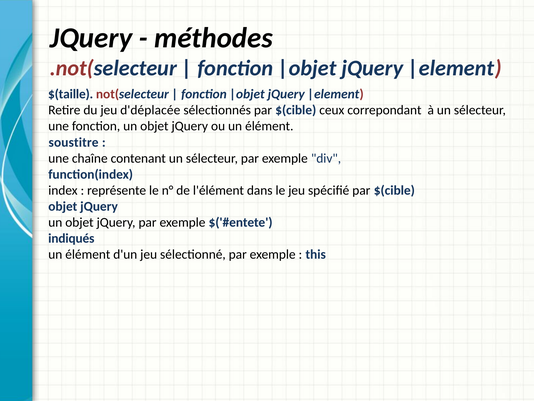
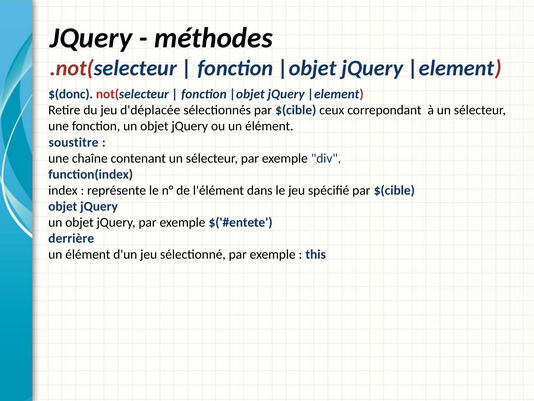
$(taille: $(taille -> $(donc
indiqués: indiqués -> derrière
